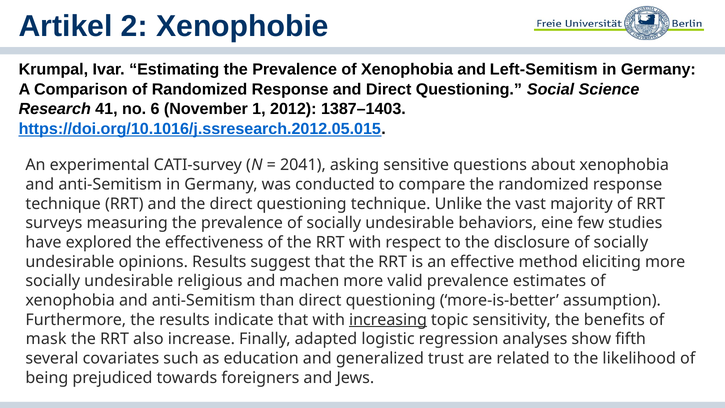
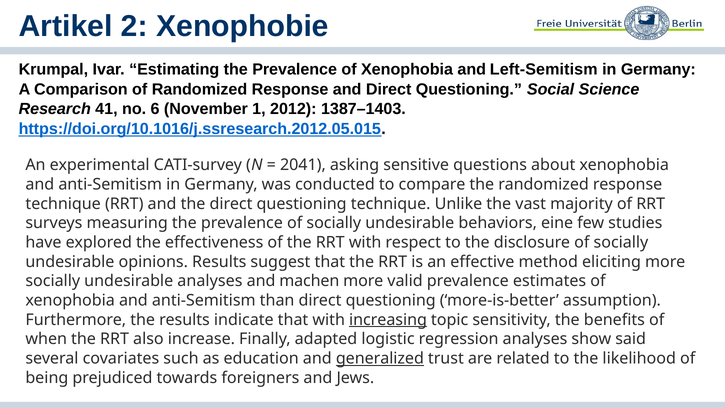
undesirable religious: religious -> analyses
mask: mask -> when
fifth: fifth -> said
generalized underline: none -> present
